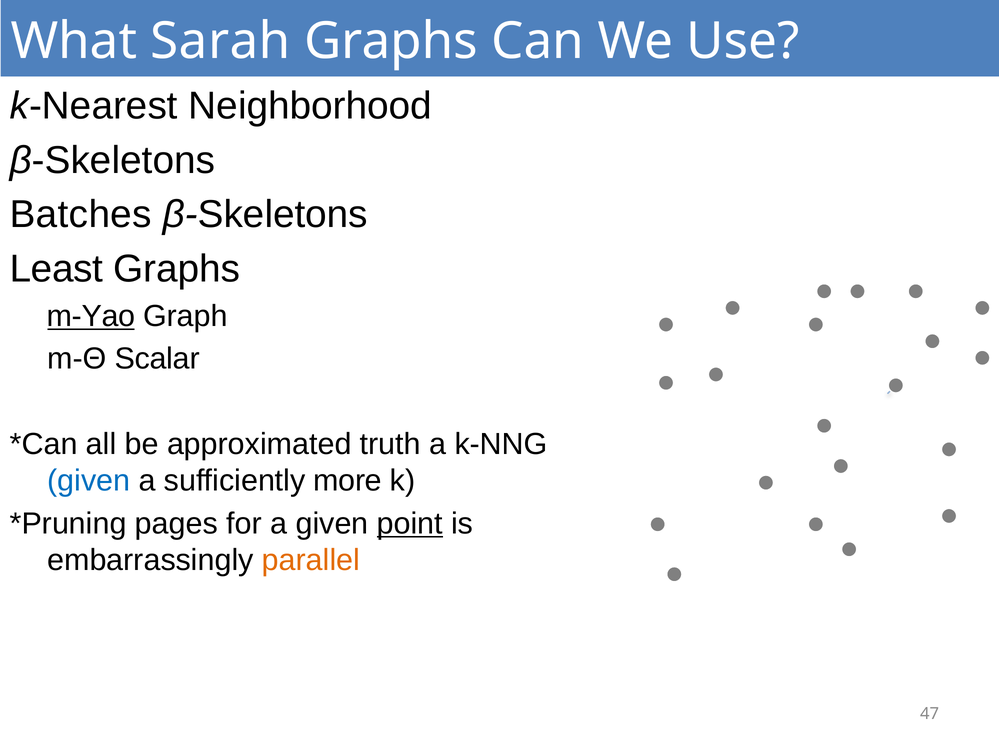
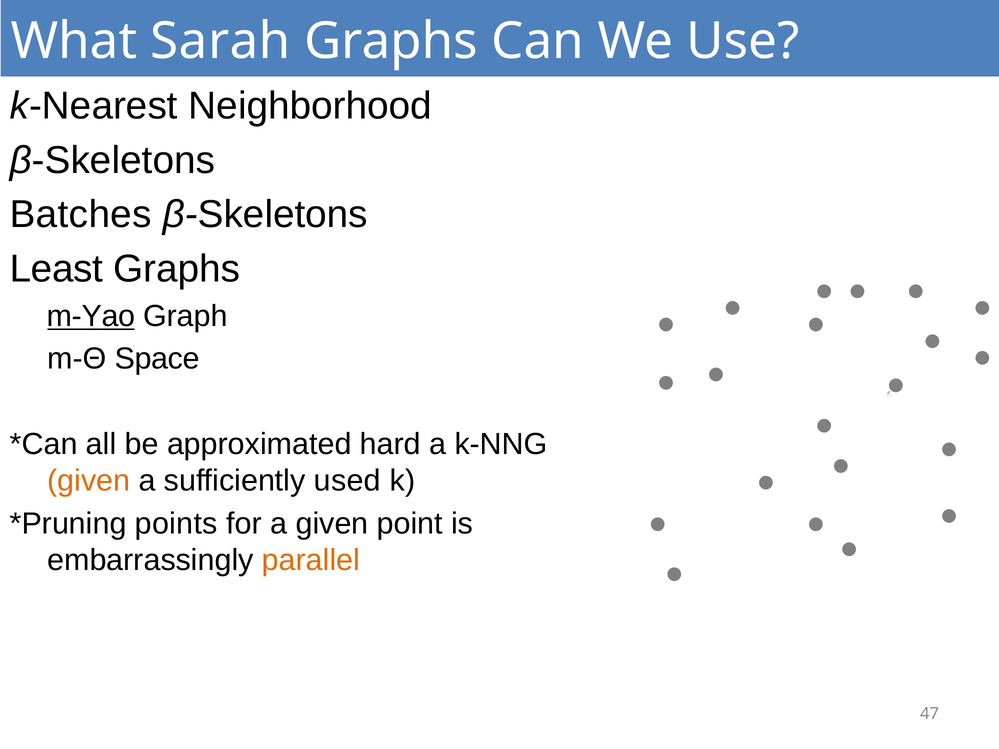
Scalar: Scalar -> Space
truth: truth -> hard
given at (89, 481) colour: blue -> orange
more: more -> used
pages: pages -> points
point underline: present -> none
